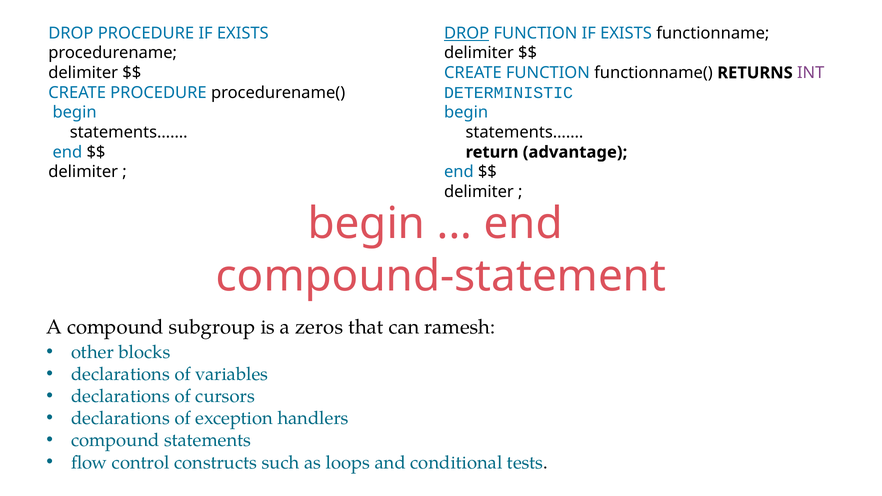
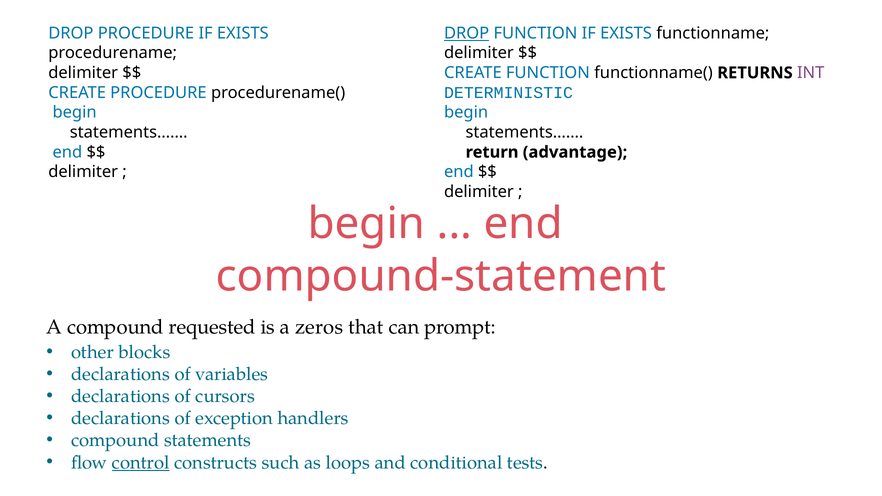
subgroup: subgroup -> requested
ramesh: ramesh -> prompt
control underline: none -> present
